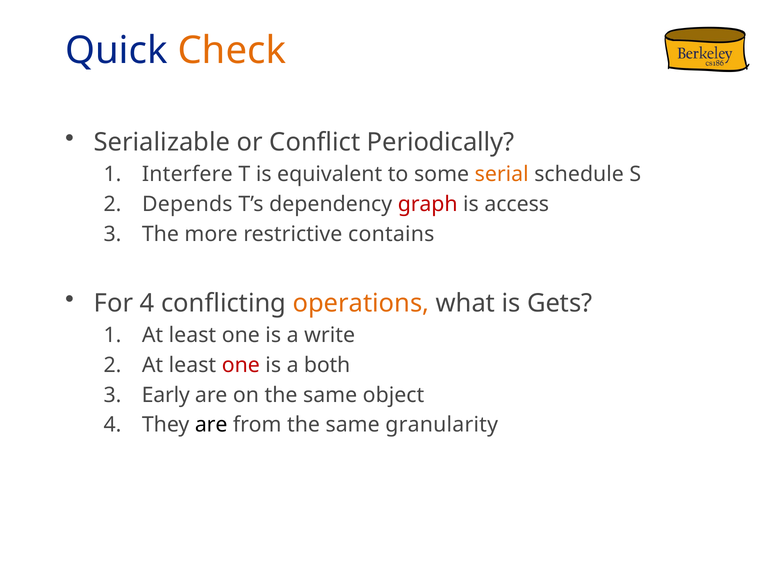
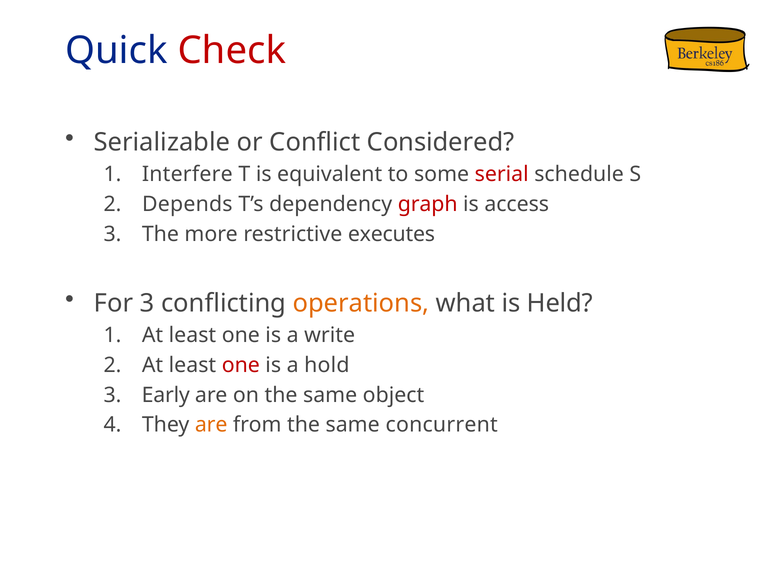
Check colour: orange -> red
Periodically: Periodically -> Considered
serial colour: orange -> red
contains: contains -> executes
For 4: 4 -> 3
Gets: Gets -> Held
both: both -> hold
are at (211, 425) colour: black -> orange
granularity: granularity -> concurrent
